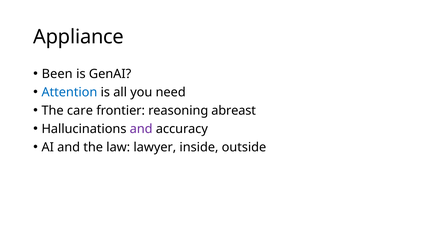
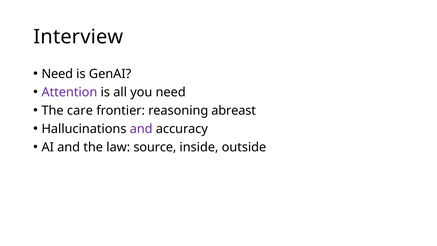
Appliance: Appliance -> Interview
Been at (57, 74): Been -> Need
Attention colour: blue -> purple
lawyer: lawyer -> source
